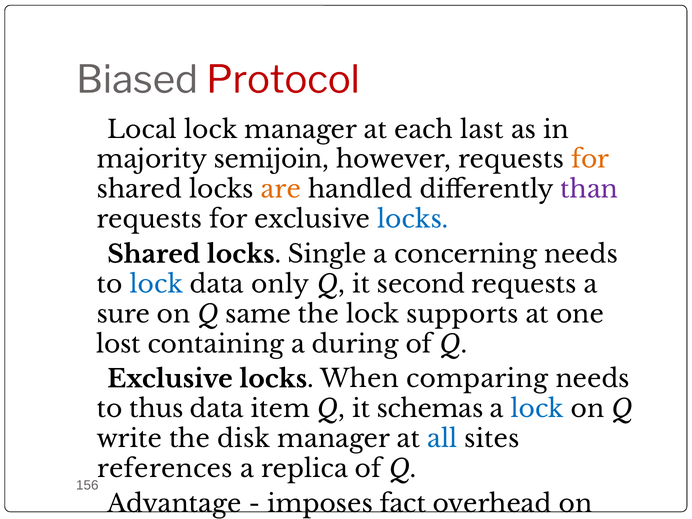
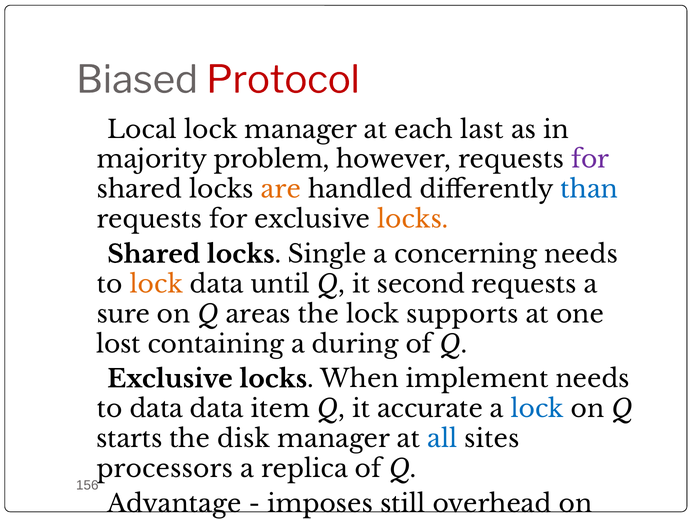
semijoin: semijoin -> problem
for at (590, 160) colour: orange -> purple
than colour: purple -> blue
locks at (413, 220) colour: blue -> orange
lock at (156, 284) colour: blue -> orange
only: only -> until
same: same -> areas
comparing: comparing -> implement
to thus: thus -> data
schemas: schemas -> accurate
write: write -> starts
references: references -> processors
fact: fact -> still
